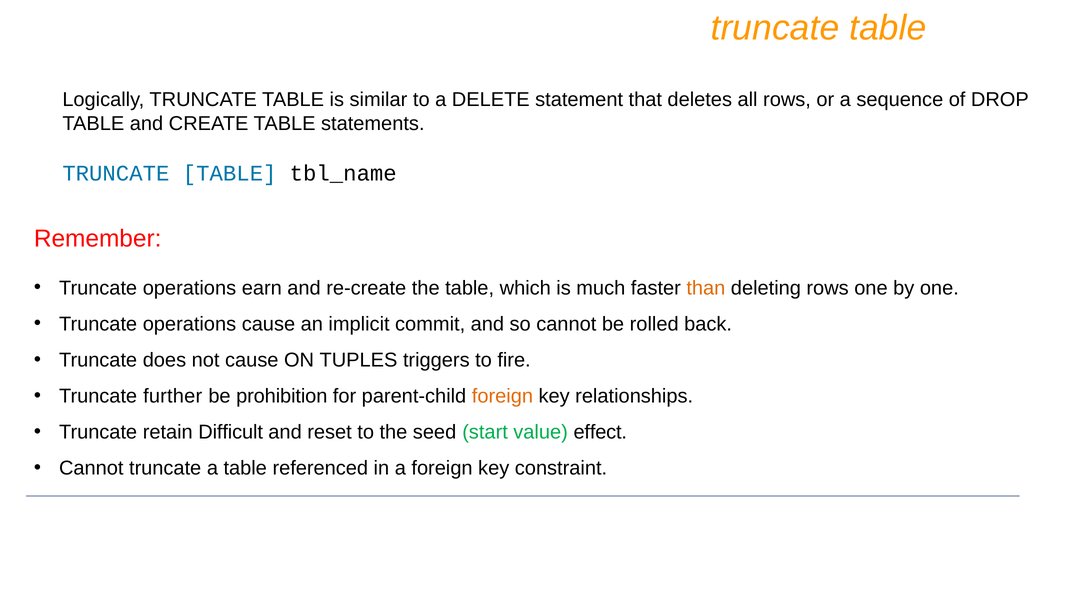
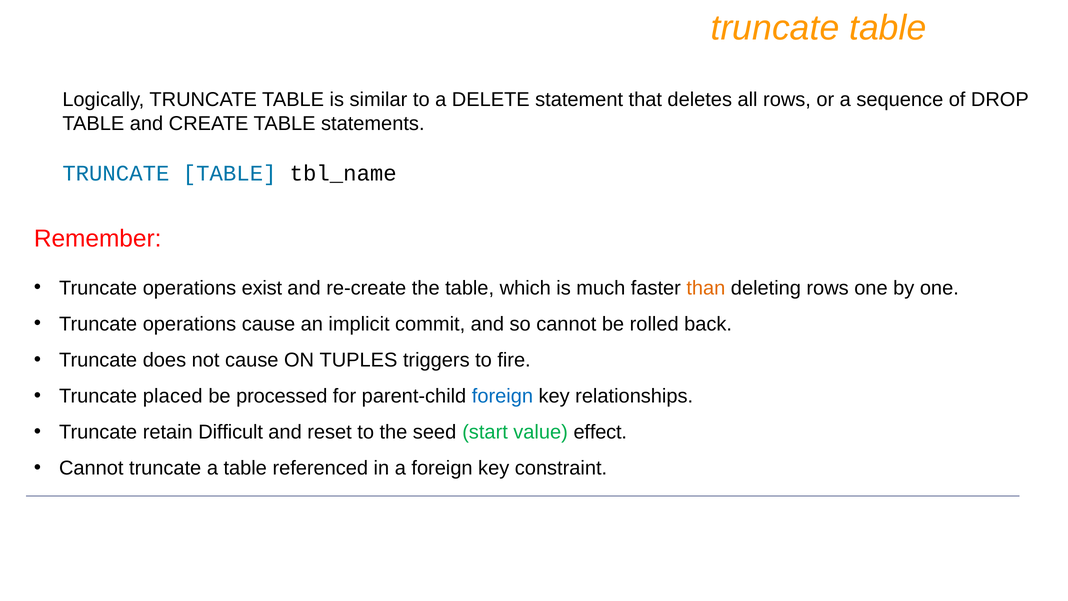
earn: earn -> exist
further: further -> placed
prohibition: prohibition -> processed
foreign at (502, 396) colour: orange -> blue
